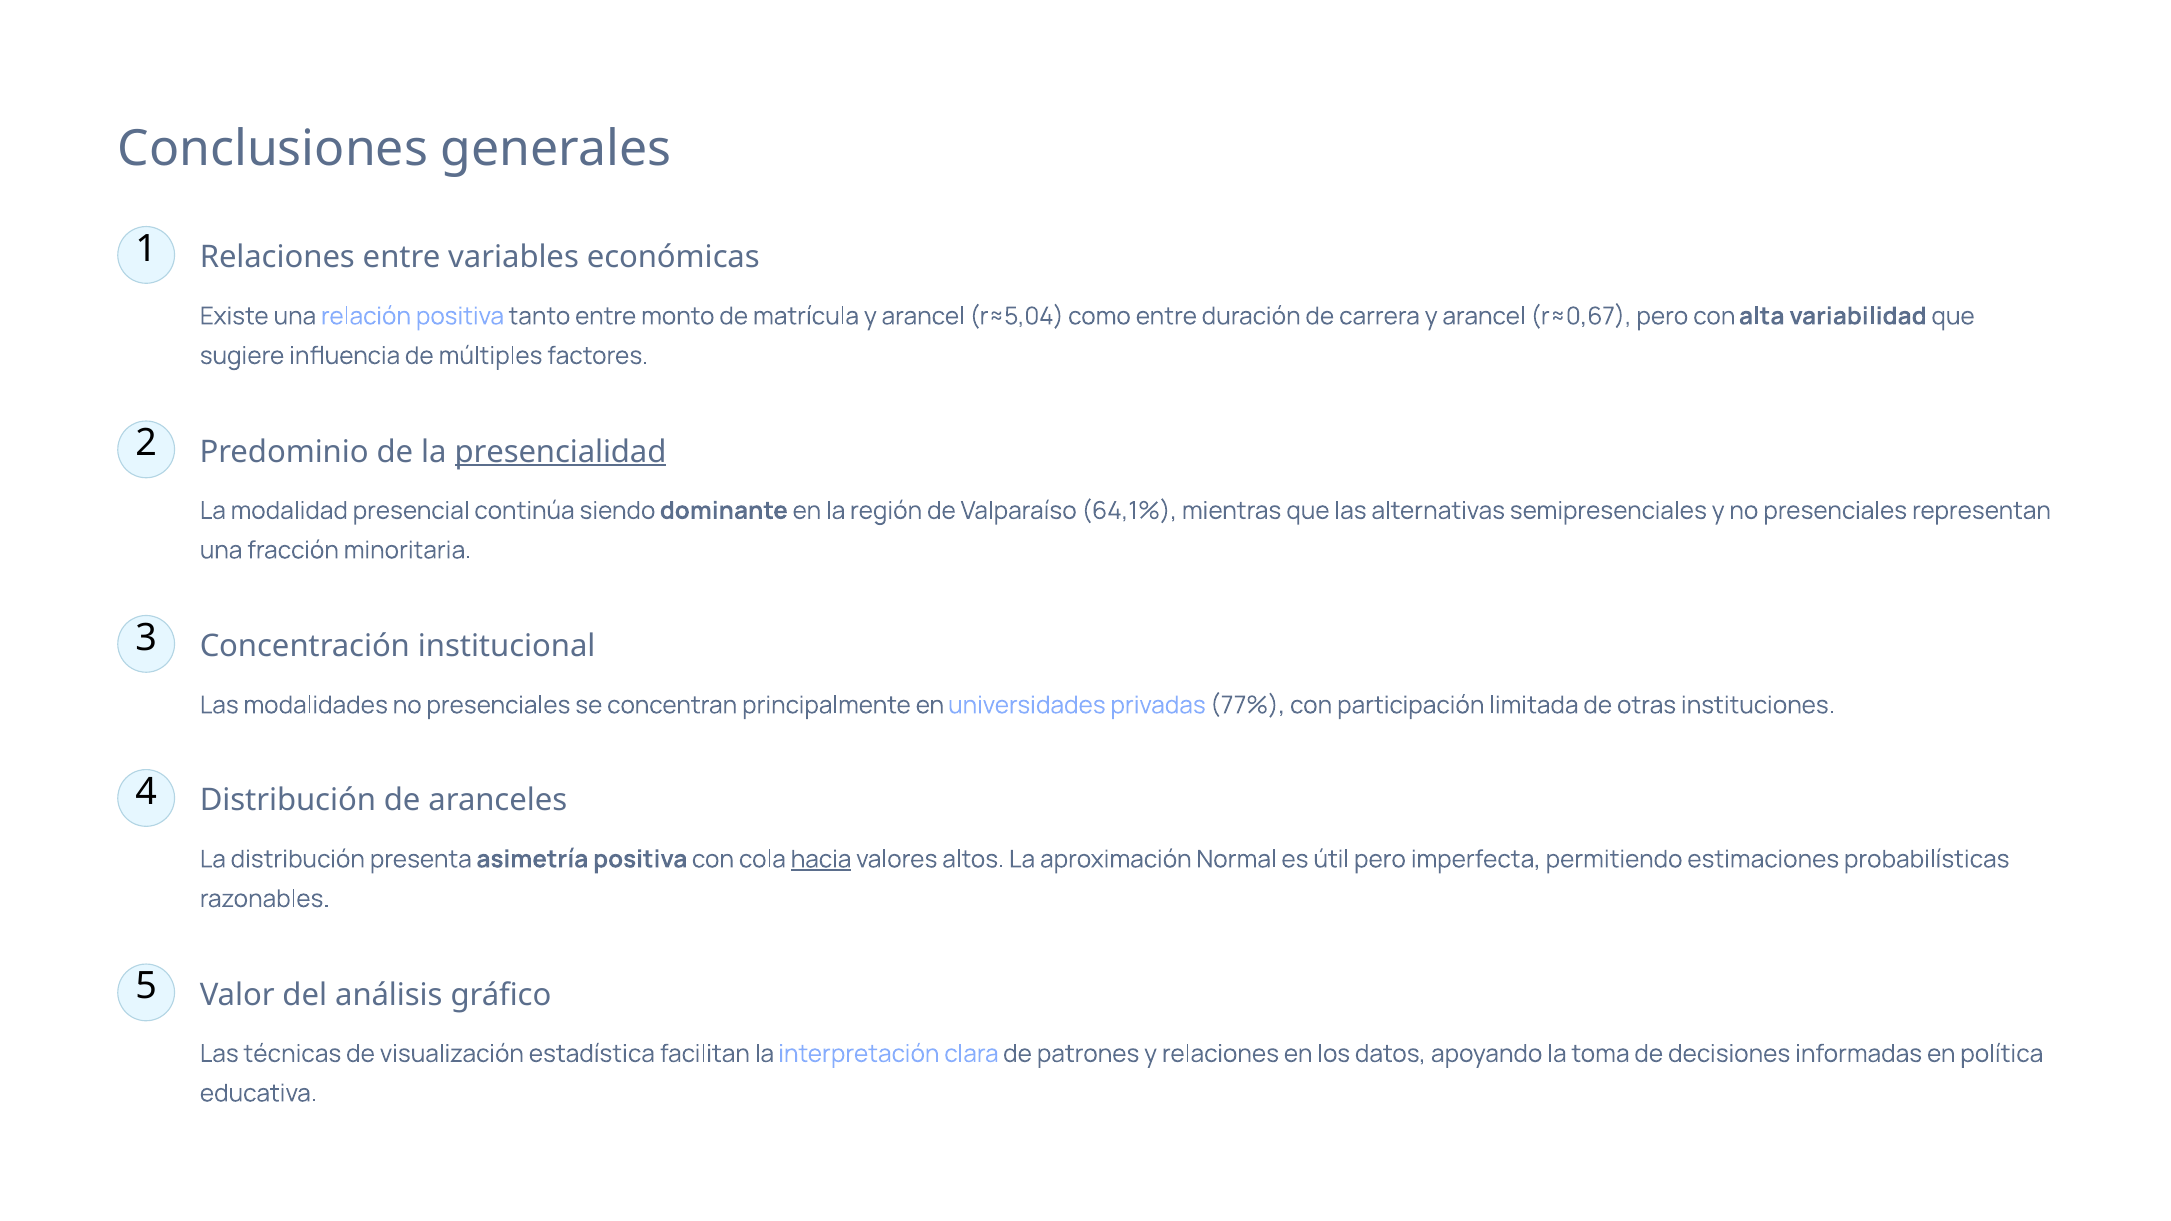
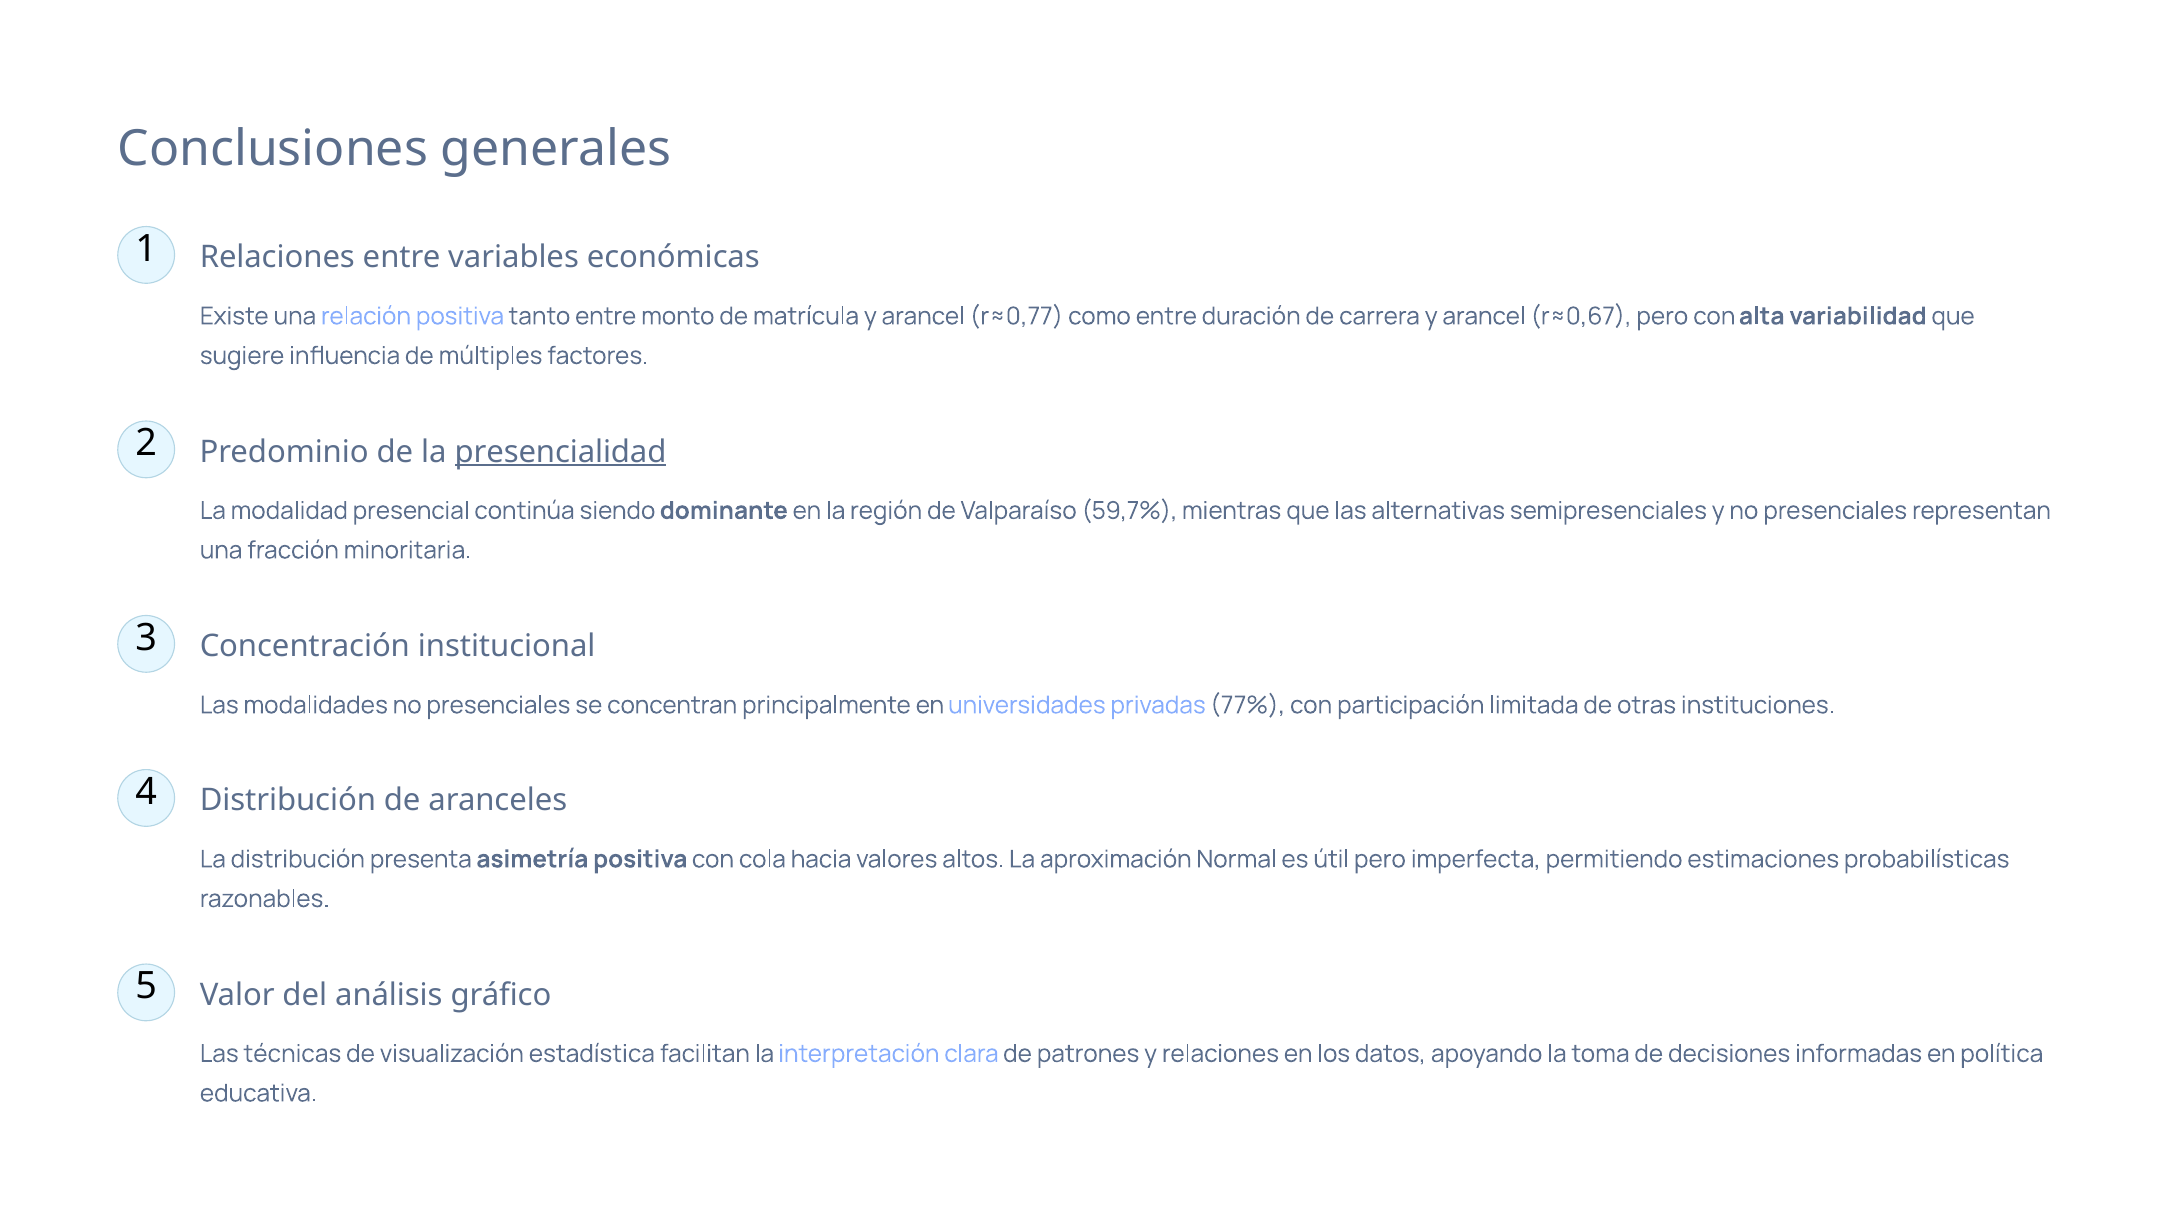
r≈5,04: r≈5,04 -> r≈0,77
64,1%: 64,1% -> 59,7%
hacia underline: present -> none
